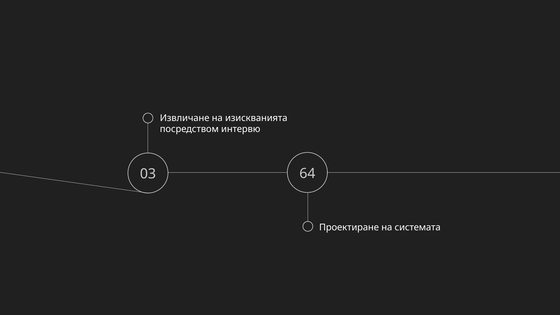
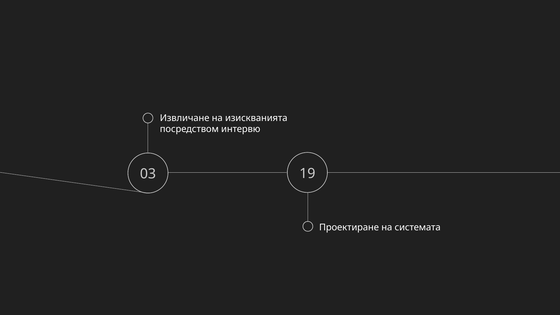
64: 64 -> 19
